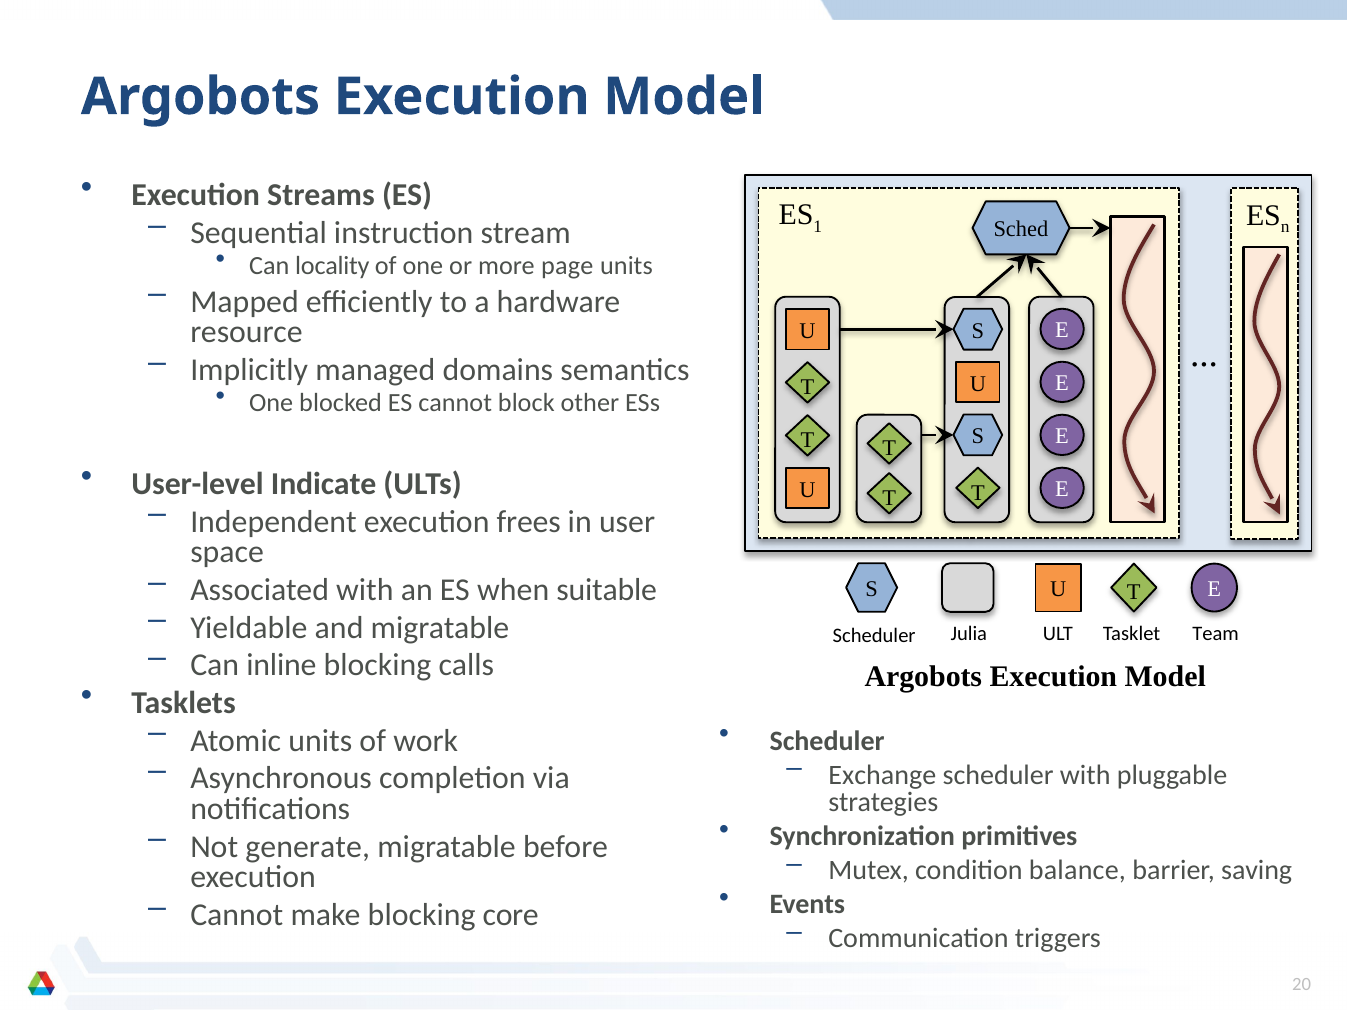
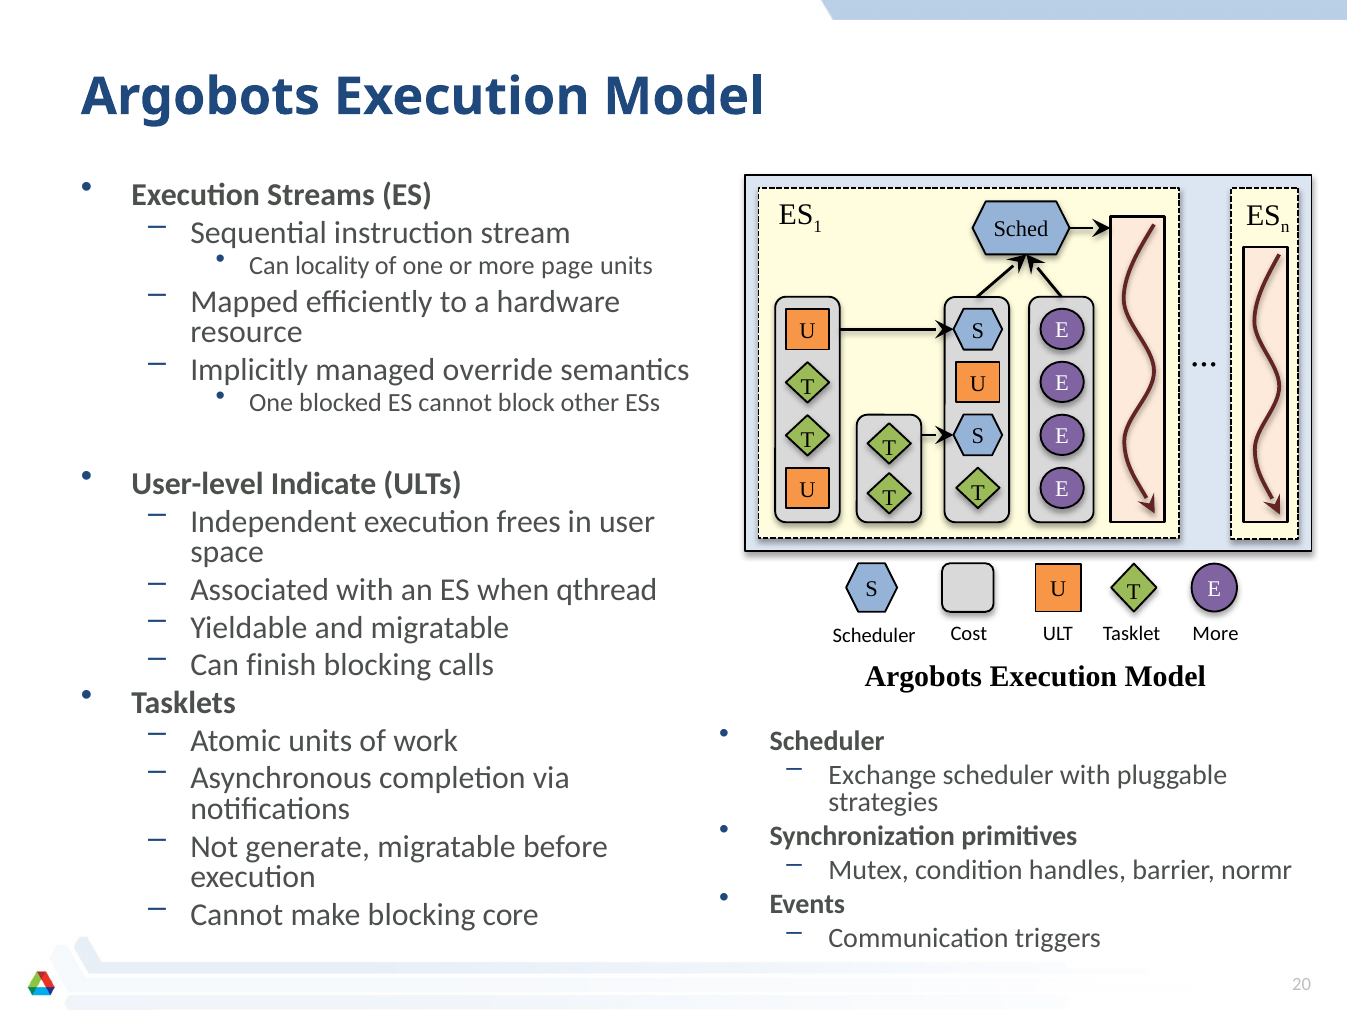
domains: domains -> override
suitable: suitable -> qthread
Team at (1216, 634): Team -> More
Julia: Julia -> Cost
inline: inline -> finish
balance: balance -> handles
saving: saving -> normr
